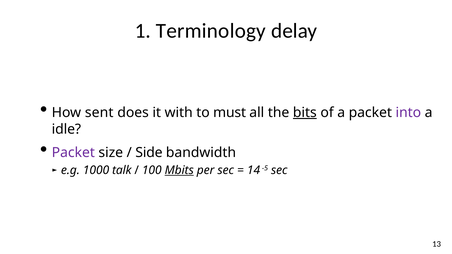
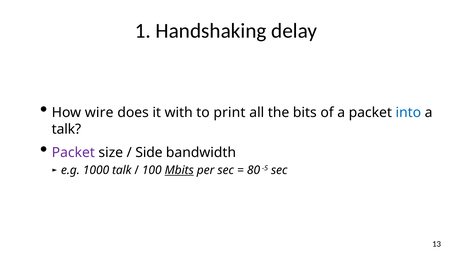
Terminology: Terminology -> Handshaking
sent: sent -> wire
must: must -> print
bits underline: present -> none
into colour: purple -> blue
idle at (66, 129): idle -> talk
14: 14 -> 80
